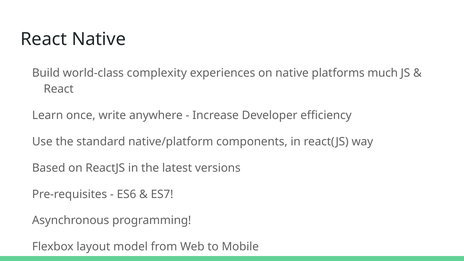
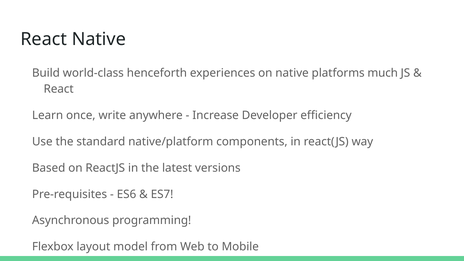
complexity: complexity -> henceforth
